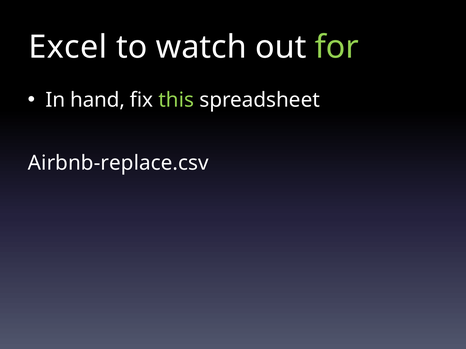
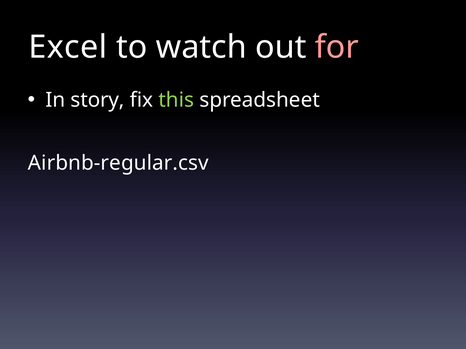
for colour: light green -> pink
hand: hand -> story
Airbnb-replace.csv: Airbnb-replace.csv -> Airbnb-regular.csv
